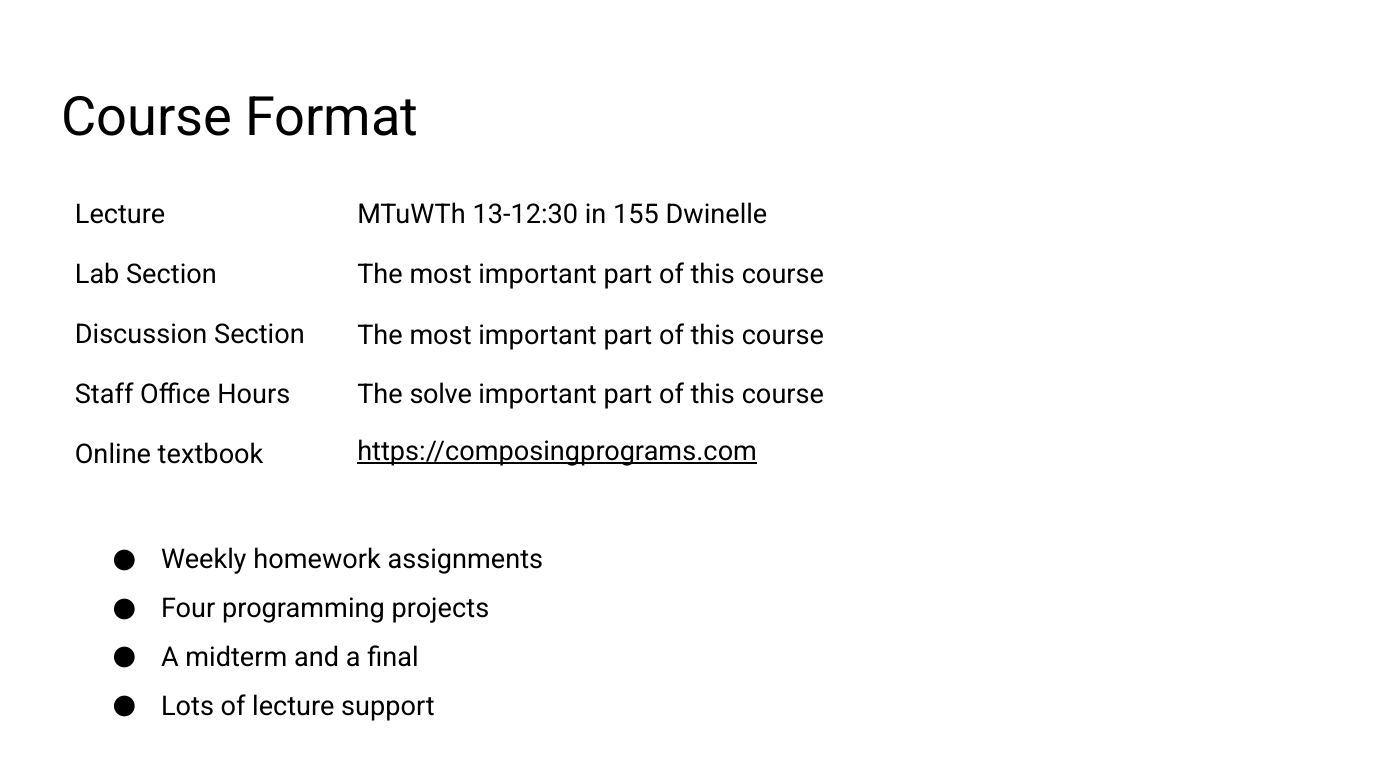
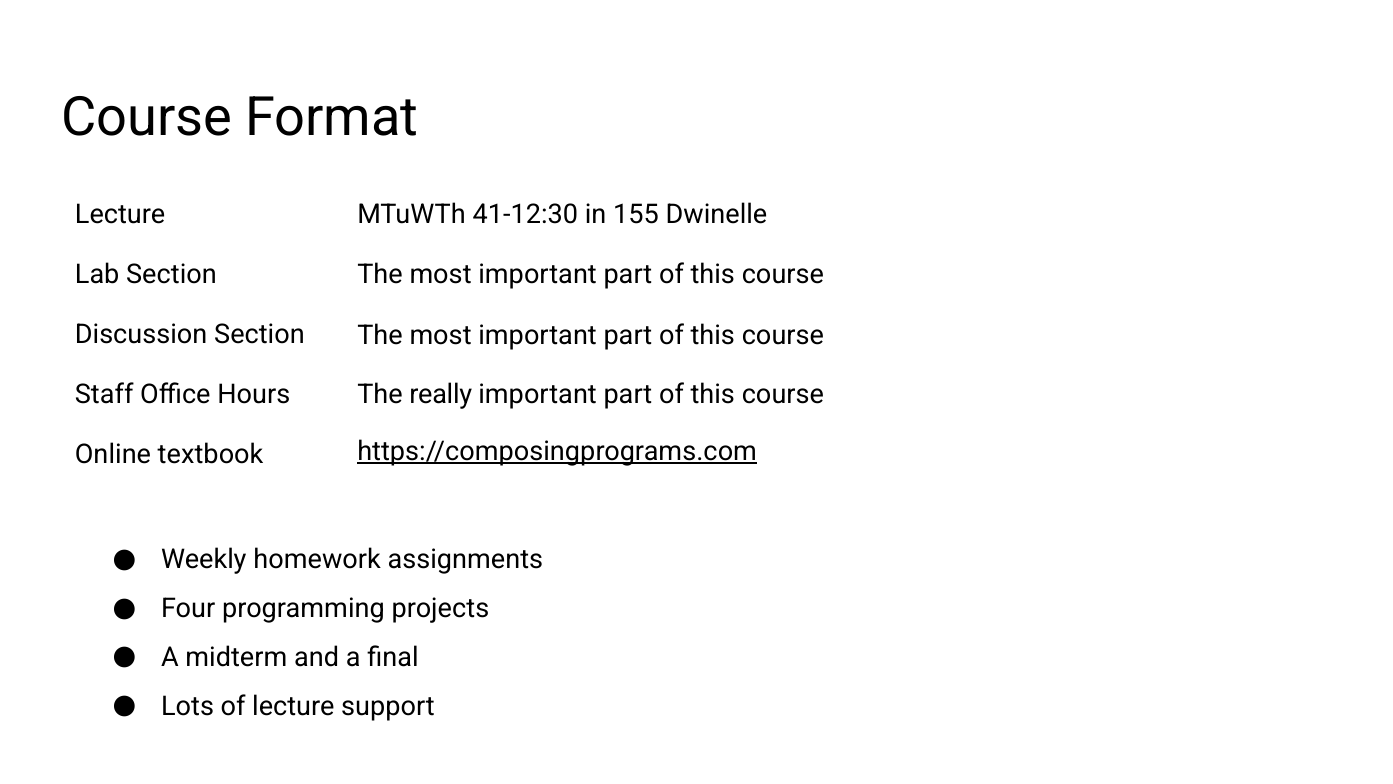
13-12:30: 13-12:30 -> 41-12:30
solve: solve -> really
